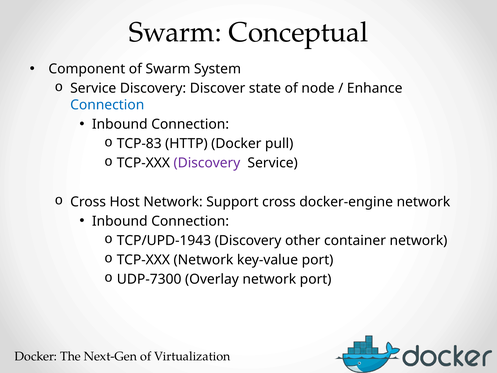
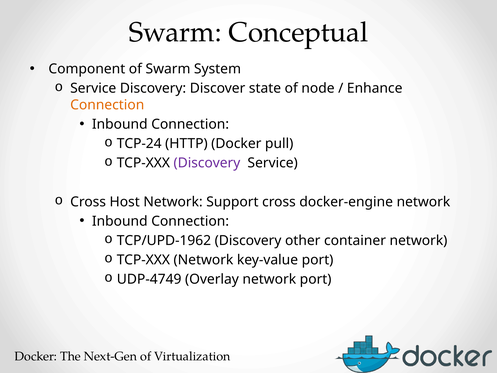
Connection at (107, 105) colour: blue -> orange
TCP-83: TCP-83 -> TCP-24
TCP/UPD-1943: TCP/UPD-1943 -> TCP/UPD-1962
UDP-7300: UDP-7300 -> UDP-4749
